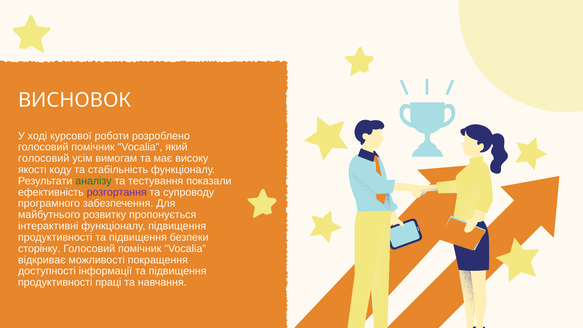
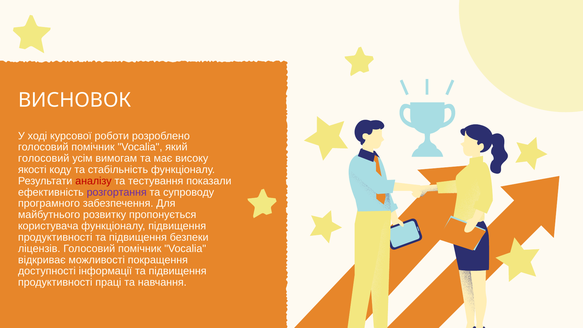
аналізу colour: green -> red
інтерактивні: інтерактивні -> користувача
сторінку: сторінку -> ліцензів
